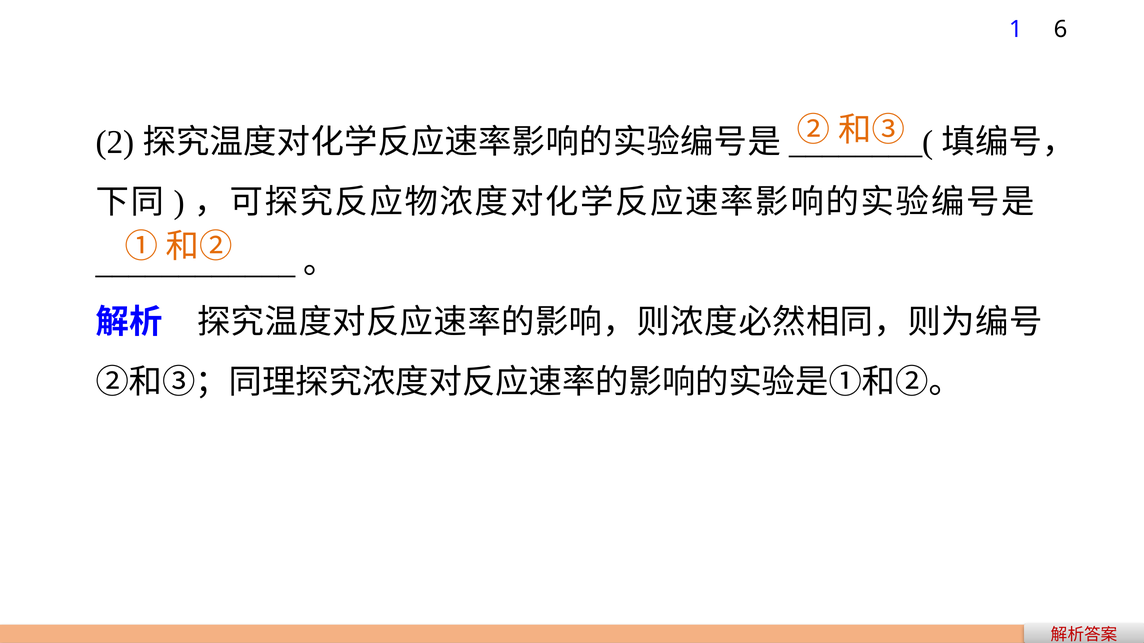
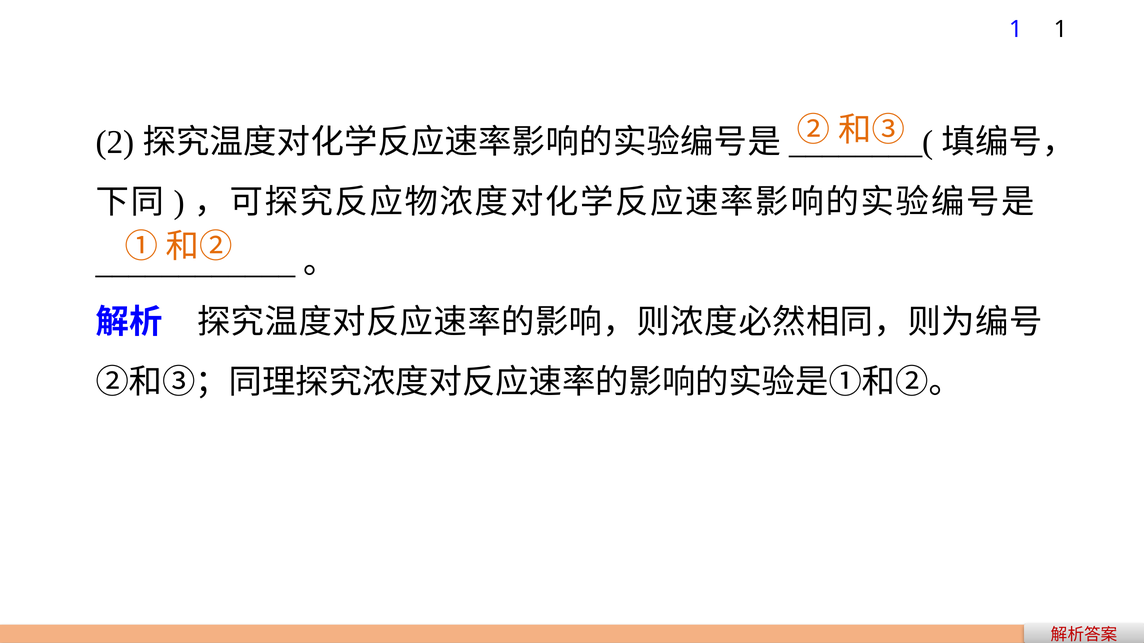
1 6: 6 -> 1
